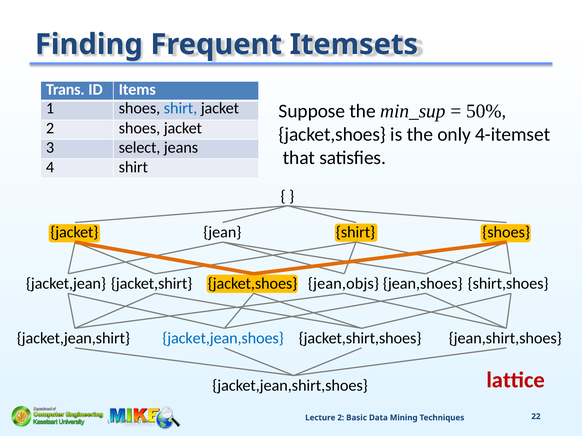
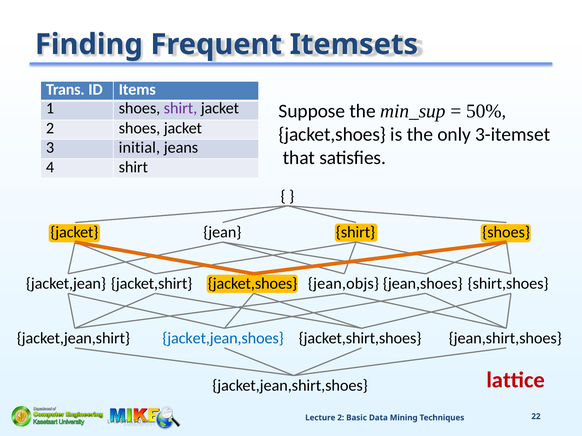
shirt at (180, 108) colour: blue -> purple
4-itemset: 4-itemset -> 3-itemset
select: select -> initial
